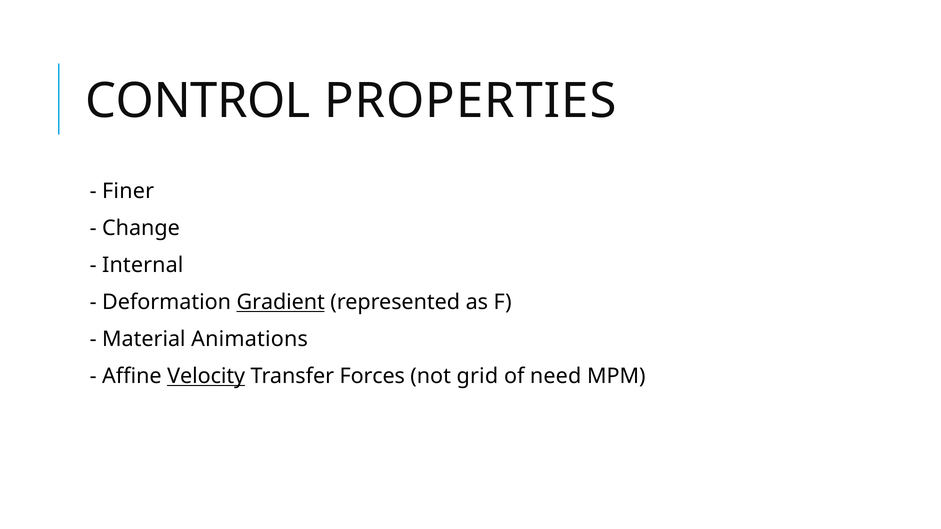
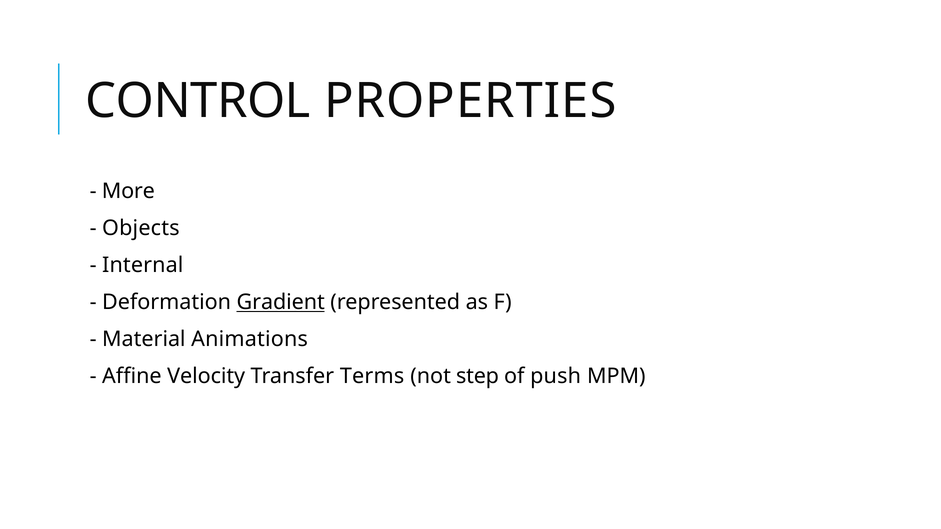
Finer: Finer -> More
Change: Change -> Objects
Velocity underline: present -> none
Forces: Forces -> Terms
grid: grid -> step
need: need -> push
